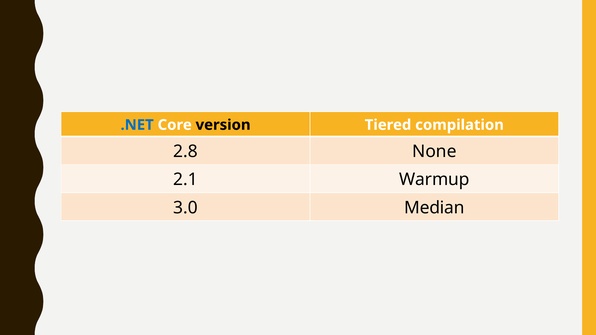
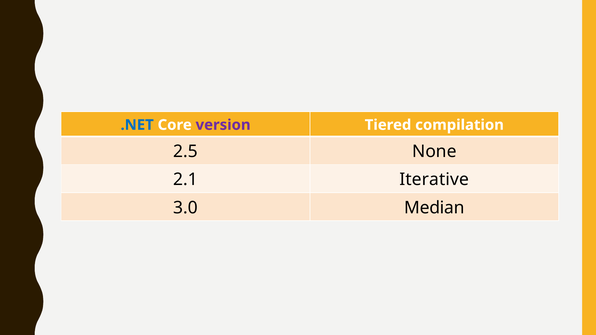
version colour: black -> purple
2.8: 2.8 -> 2.5
Warmup: Warmup -> Iterative
